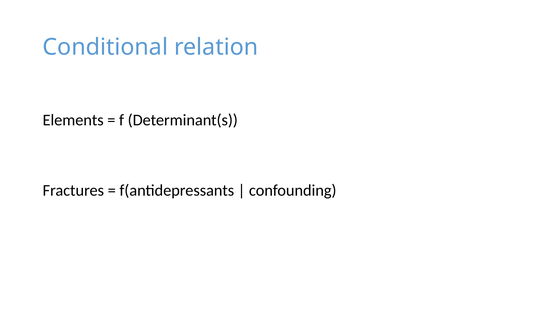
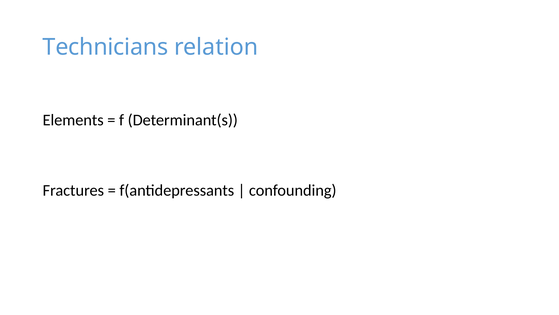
Conditional: Conditional -> Technicians
